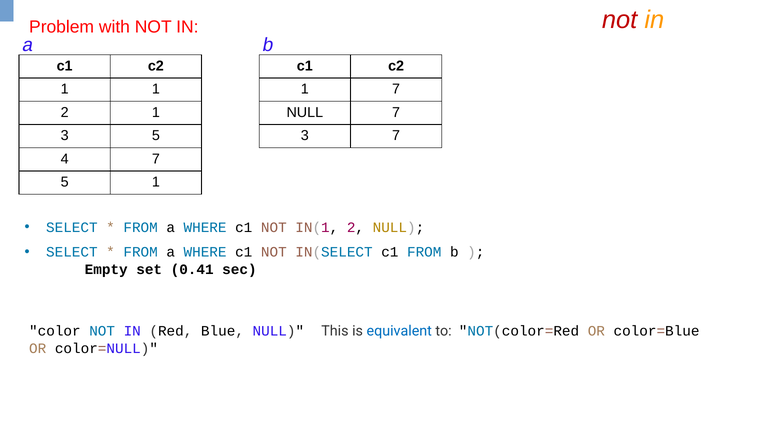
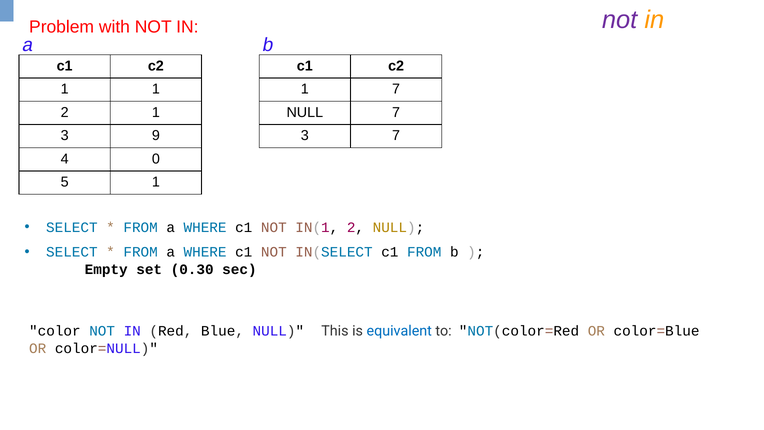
not at (620, 20) colour: red -> purple
3 5: 5 -> 9
4 7: 7 -> 0
0.41: 0.41 -> 0.30
